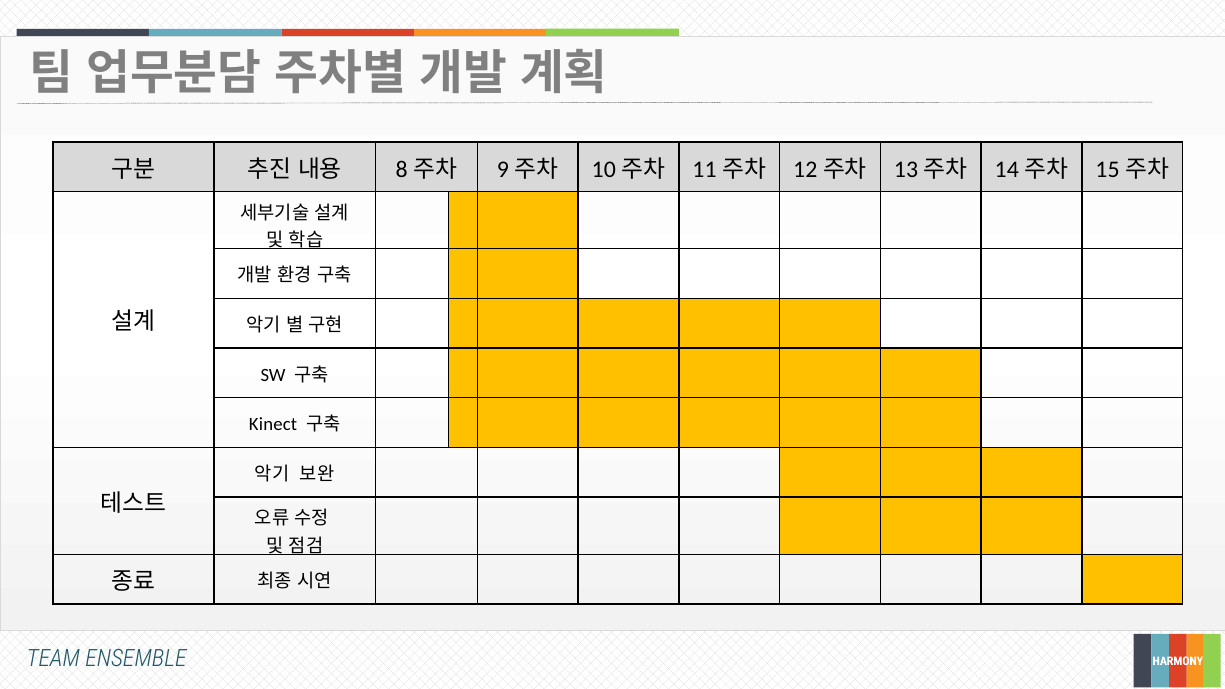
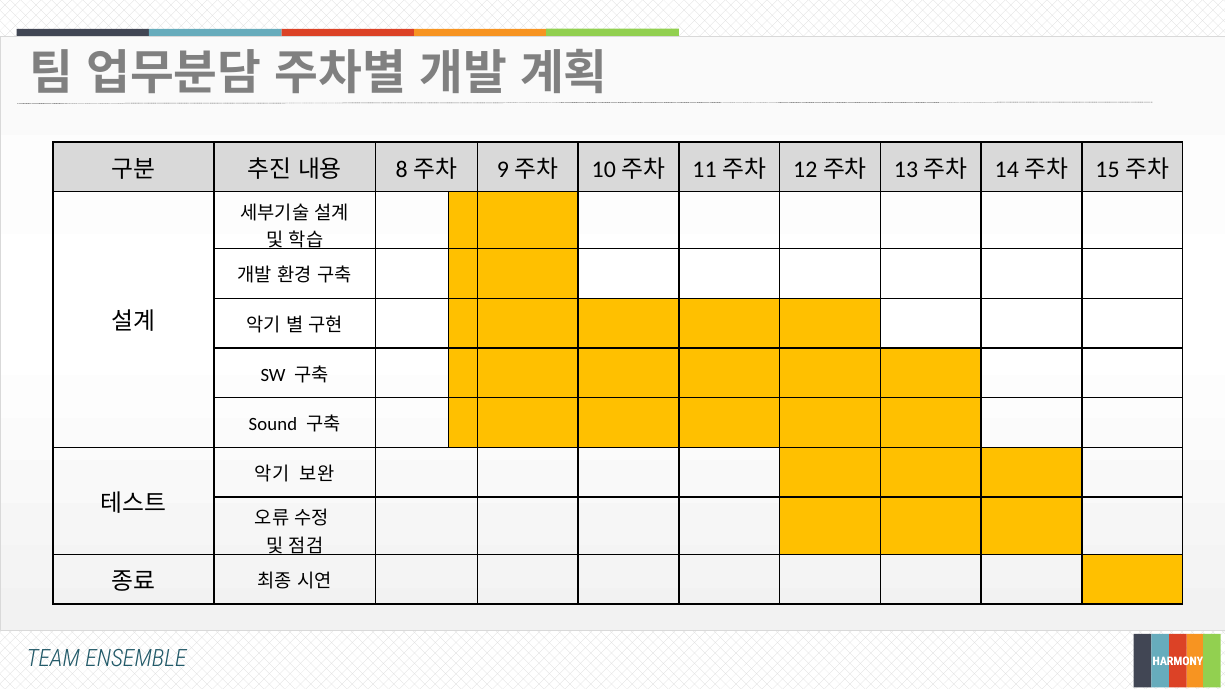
Kinect: Kinect -> Sound
